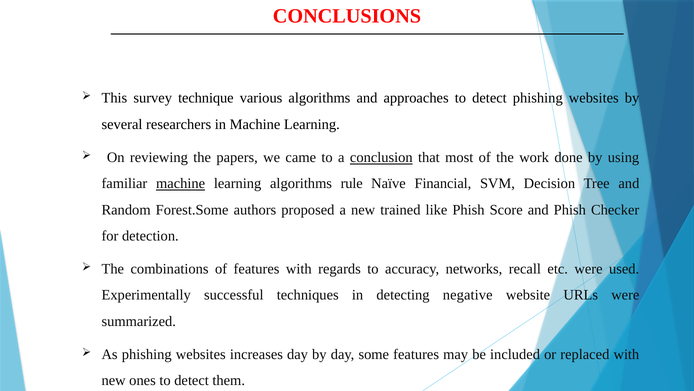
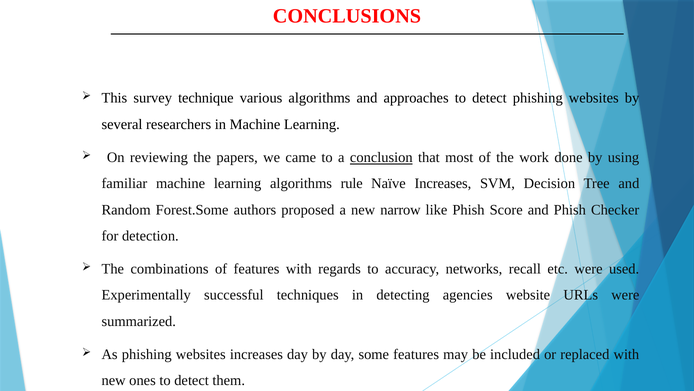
machine at (181, 183) underline: present -> none
Naïve Financial: Financial -> Increases
trained: trained -> narrow
negative: negative -> agencies
